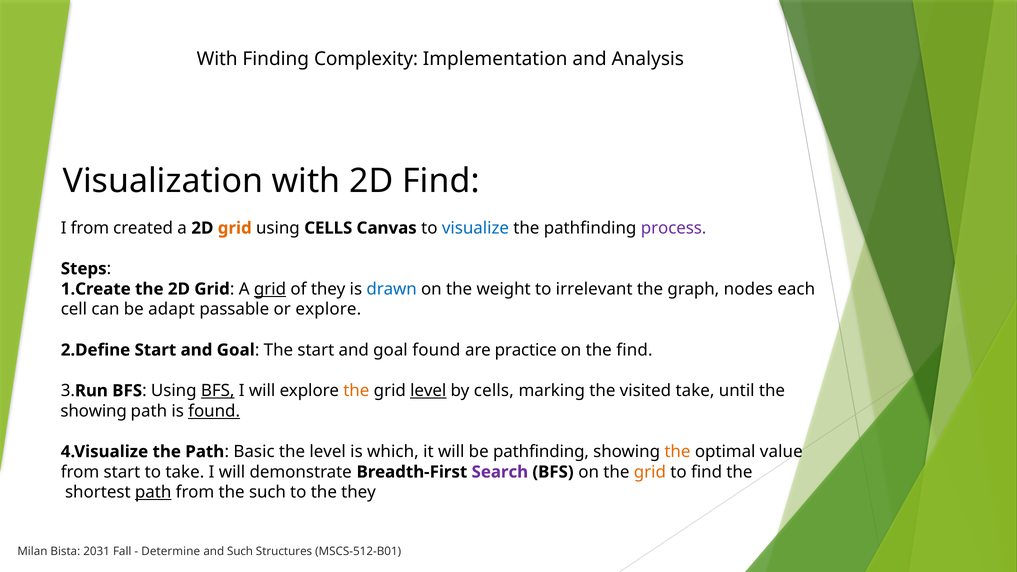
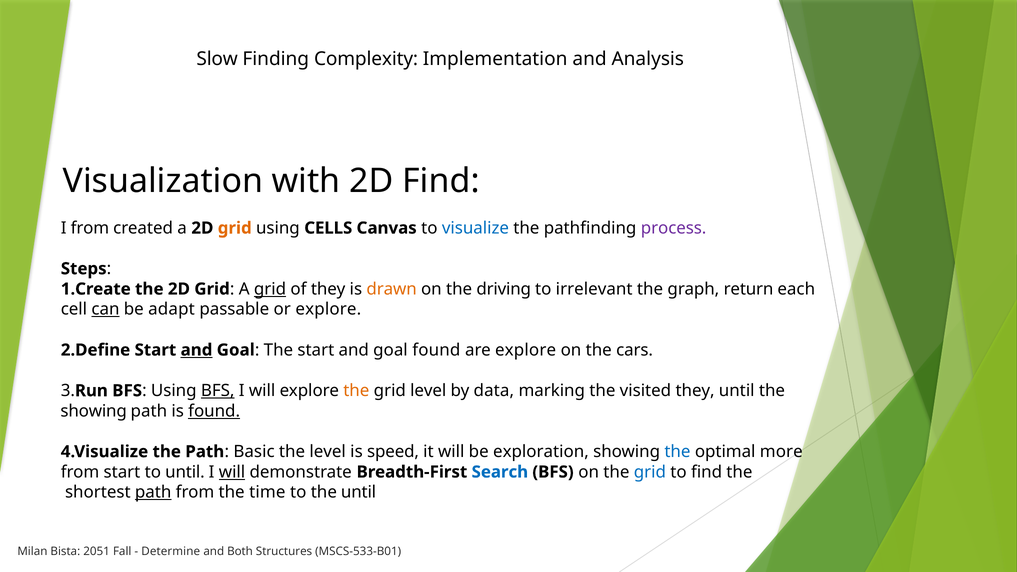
With at (217, 59): With -> Slow
drawn colour: blue -> orange
weight: weight -> driving
nodes: nodes -> return
can underline: none -> present
and at (197, 350) underline: none -> present
are practice: practice -> explore
the find: find -> cars
level at (428, 391) underline: present -> none
by cells: cells -> data
visited take: take -> they
which: which -> speed
be pathfinding: pathfinding -> exploration
the at (677, 452) colour: orange -> blue
value: value -> more
to take: take -> until
will at (232, 472) underline: none -> present
Search colour: purple -> blue
grid at (650, 472) colour: orange -> blue
the such: such -> time
the they: they -> until
2031: 2031 -> 2051
and Such: Such -> Both
MSCS-512-B01: MSCS-512-B01 -> MSCS-533-B01
